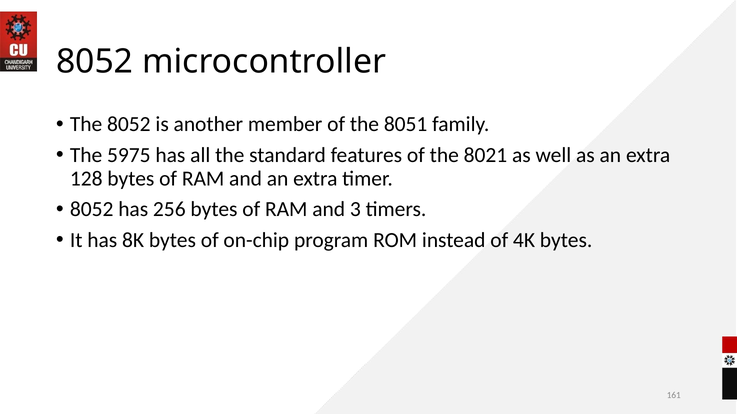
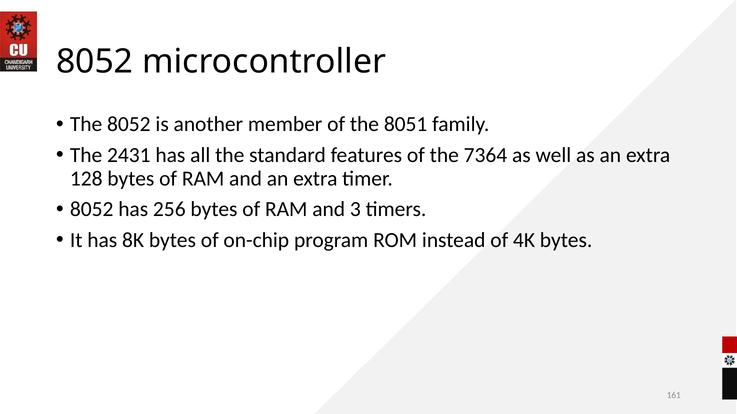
5975: 5975 -> 2431
8021: 8021 -> 7364
